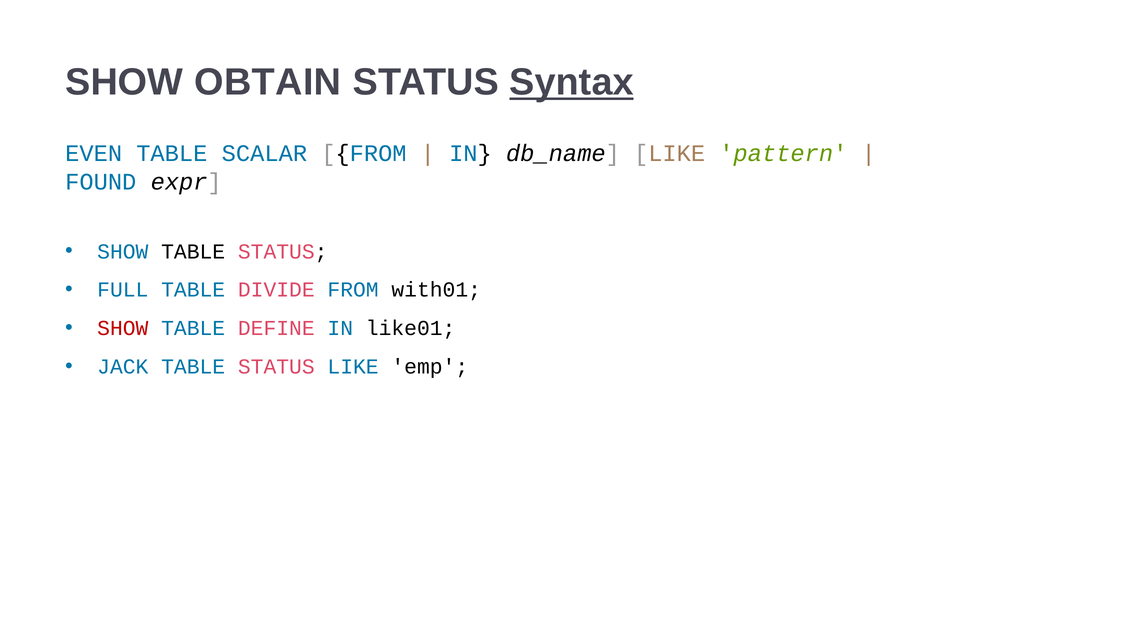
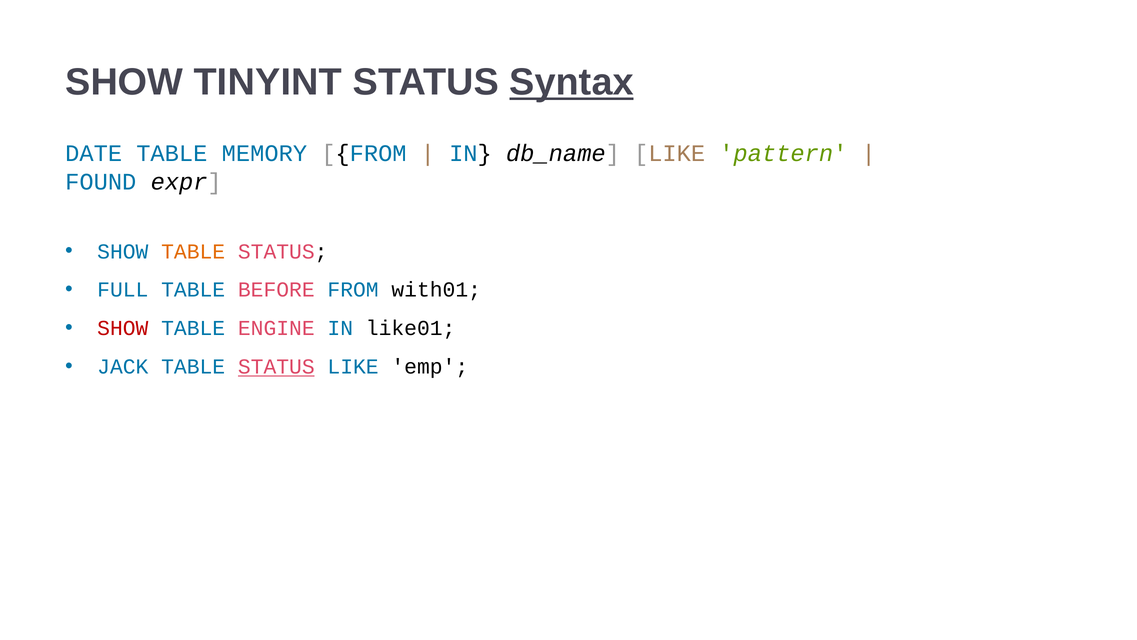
OBTAIN: OBTAIN -> TINYINT
EVEN: EVEN -> DATE
SCALAR: SCALAR -> MEMORY
TABLE at (193, 251) colour: black -> orange
DIVIDE: DIVIDE -> BEFORE
DEFINE: DEFINE -> ENGINE
STATUS at (276, 366) underline: none -> present
